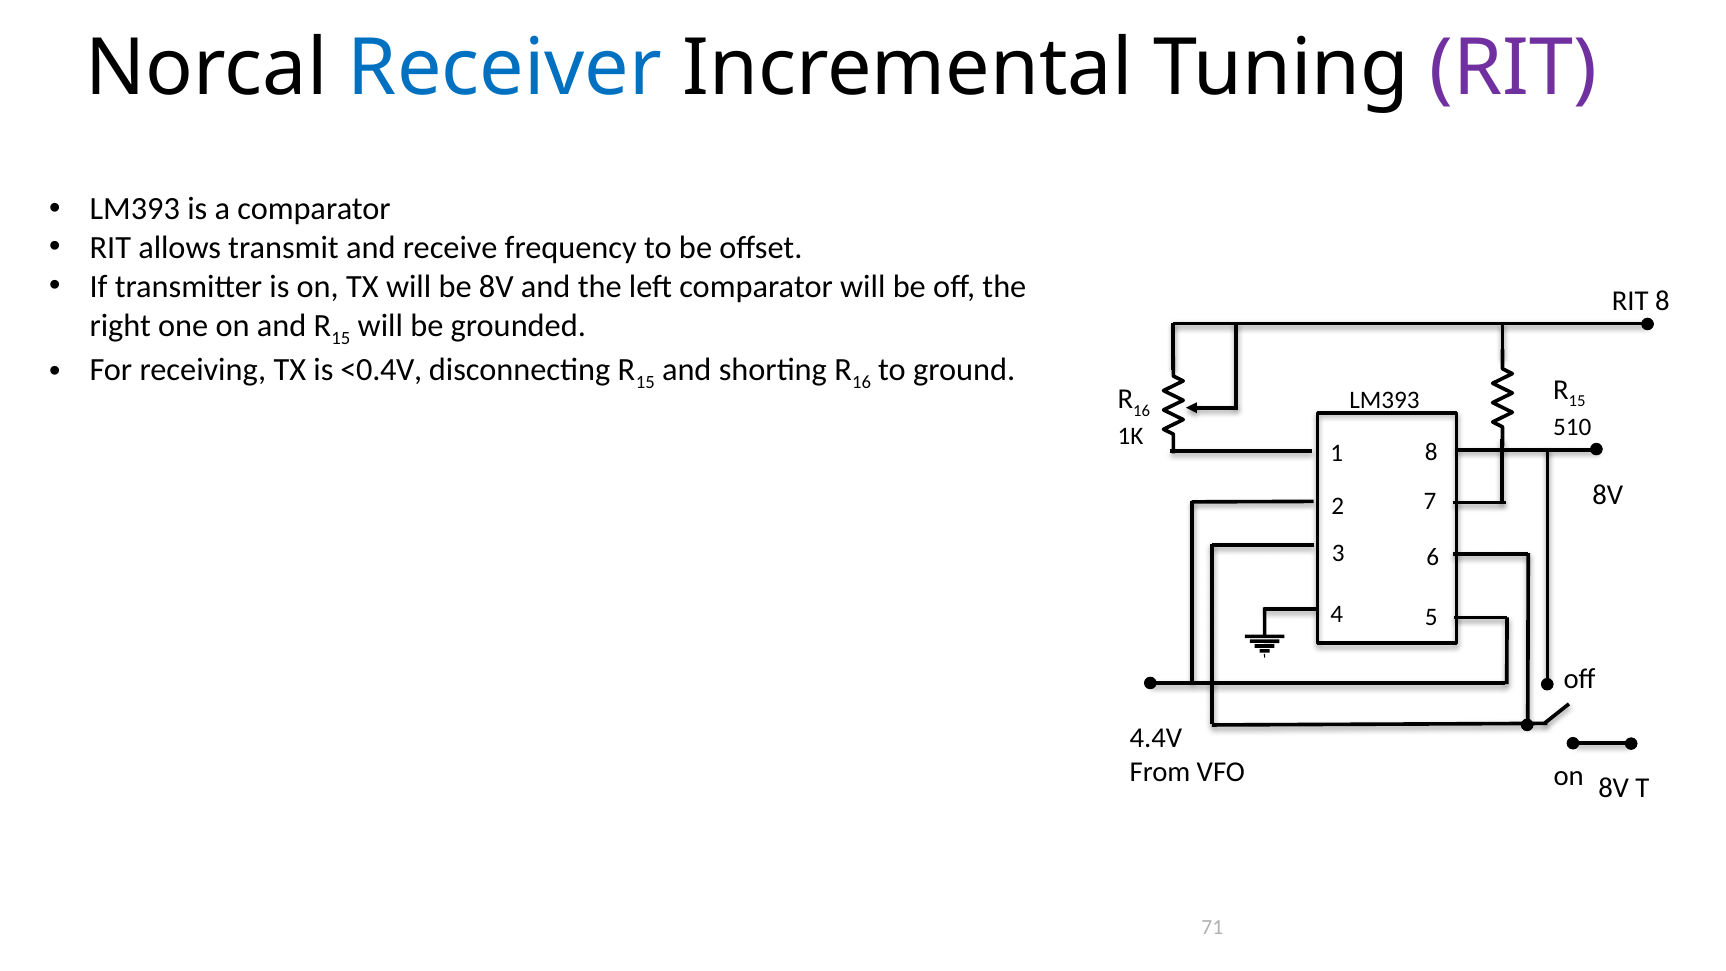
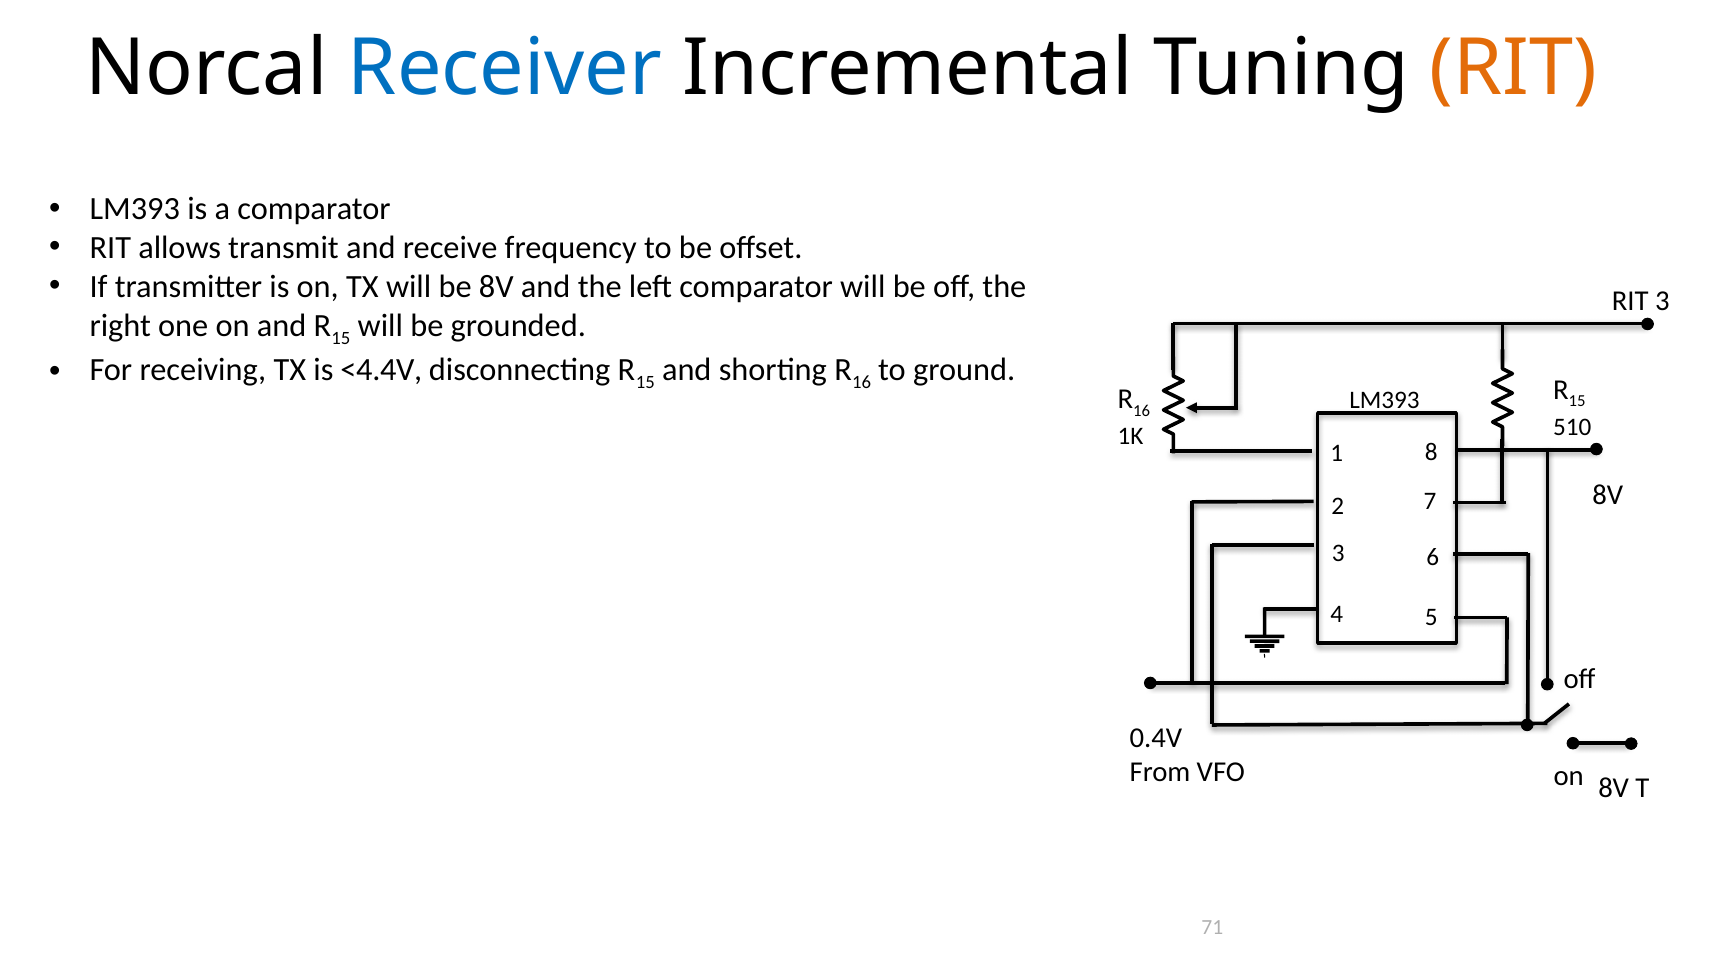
RIT at (1513, 68) colour: purple -> orange
RIT 8: 8 -> 3
<0.4V: <0.4V -> <4.4V
4.4V: 4.4V -> 0.4V
